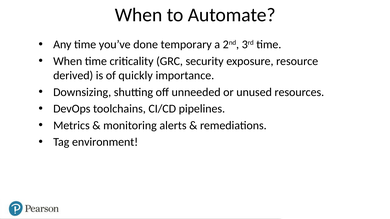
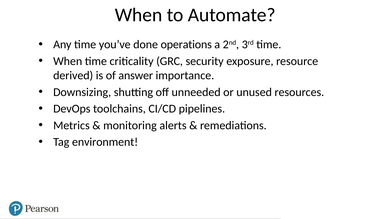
temporary: temporary -> operations
quickly: quickly -> answer
